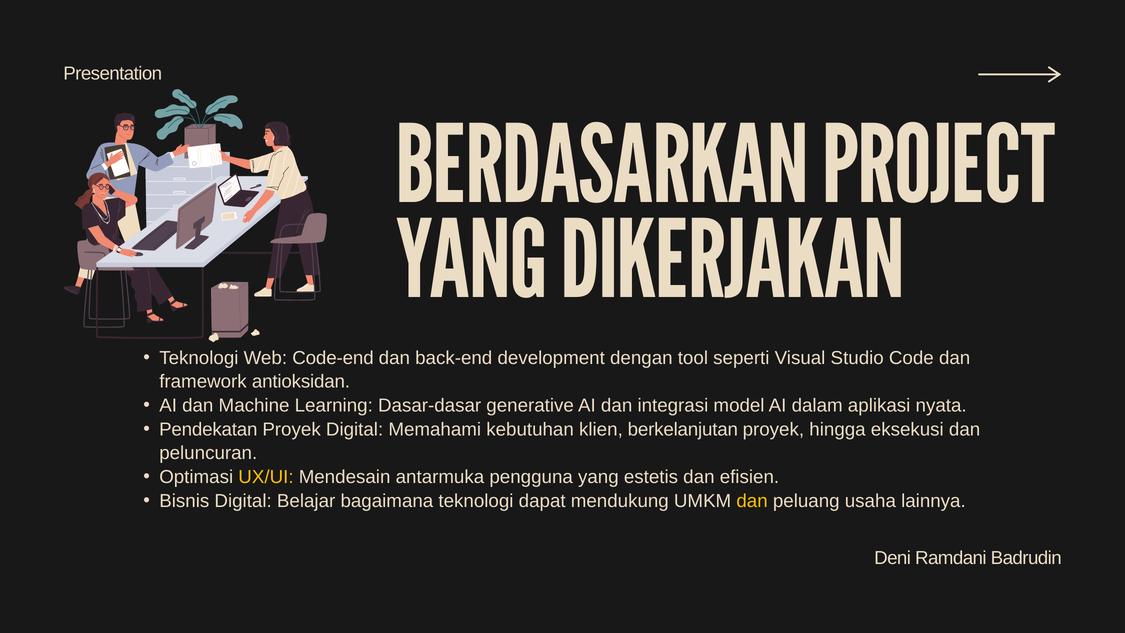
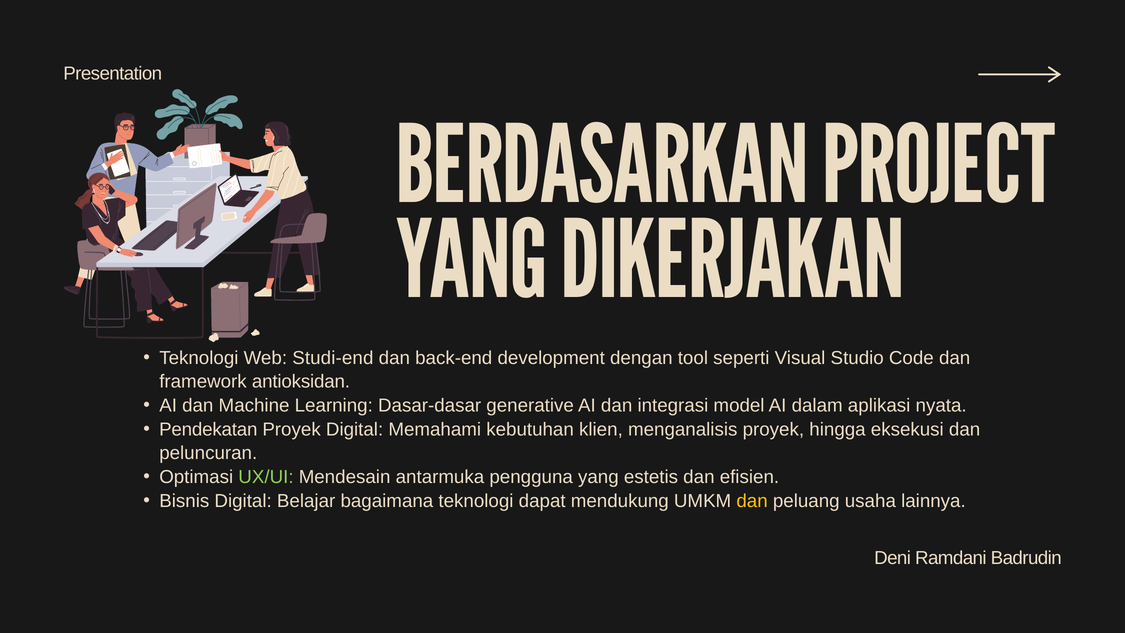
Code-end: Code-end -> Studi-end
berkelanjutan: berkelanjutan -> menganalisis
UX/UI colour: yellow -> light green
